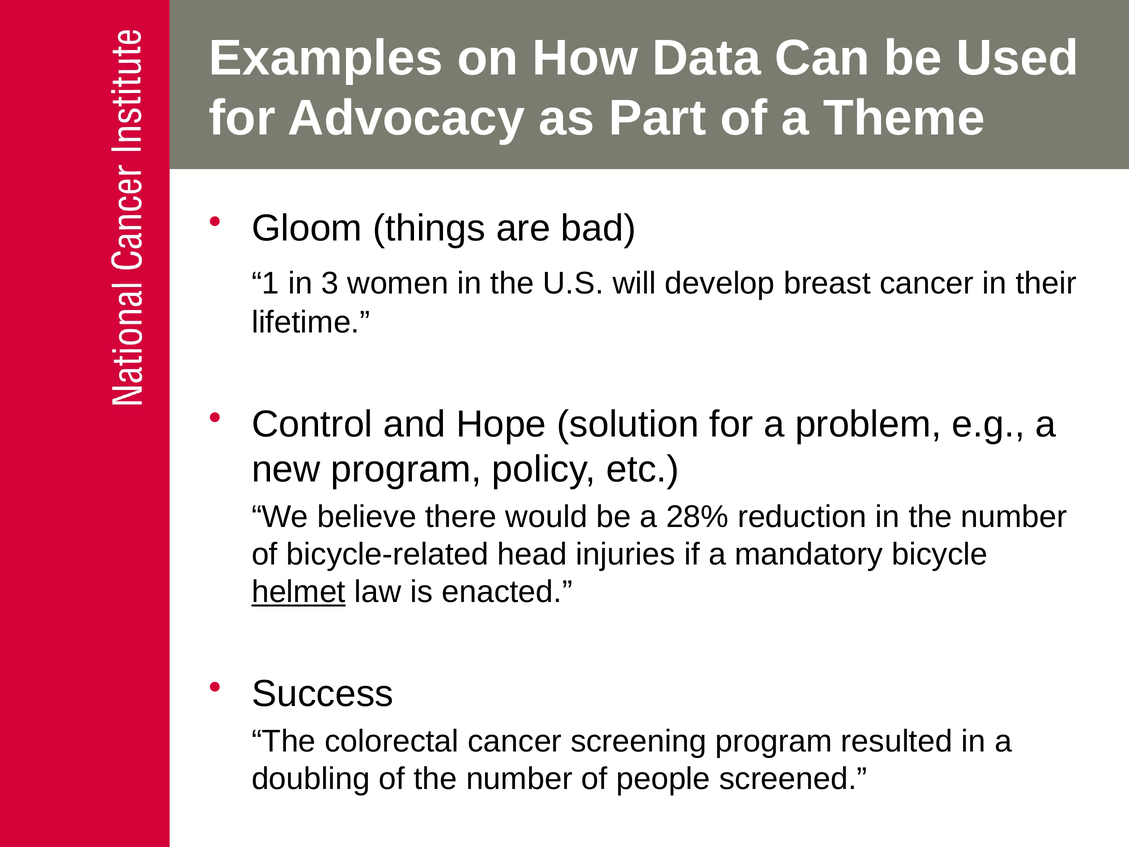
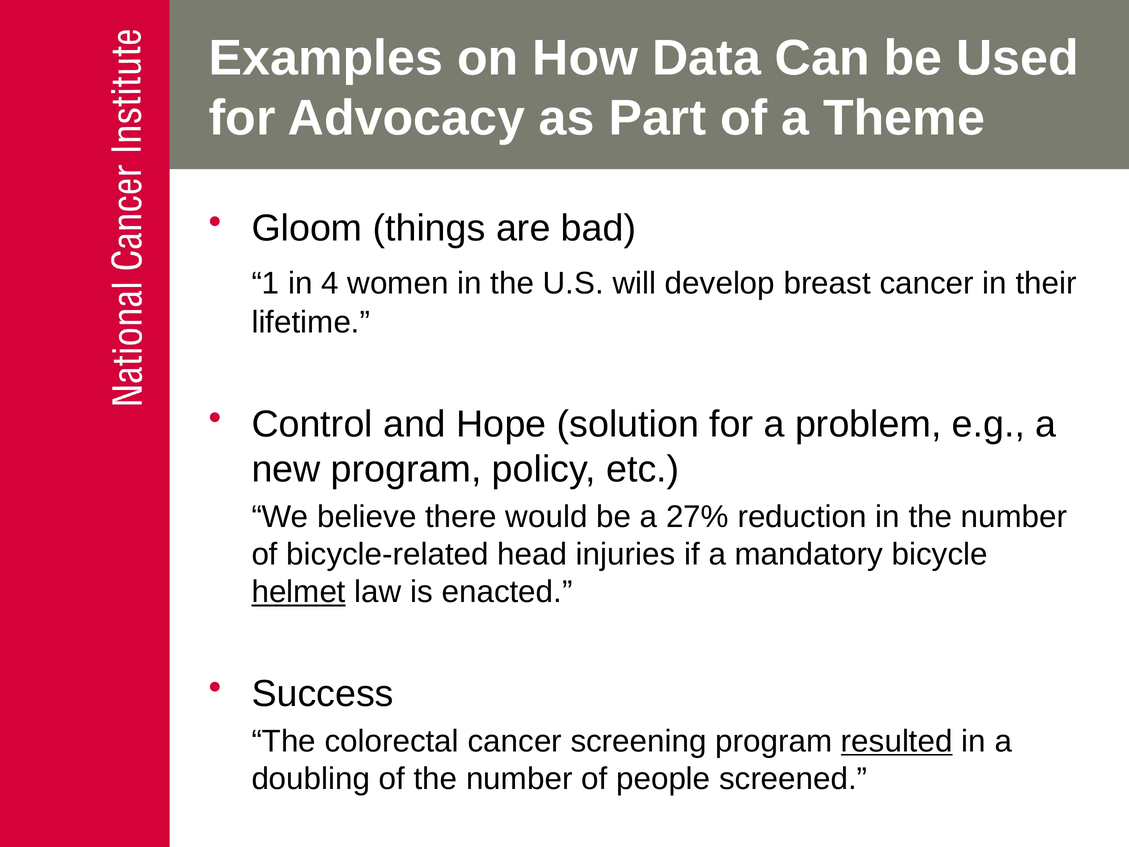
3: 3 -> 4
28%: 28% -> 27%
resulted underline: none -> present
